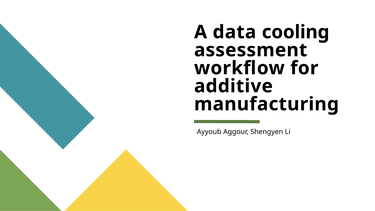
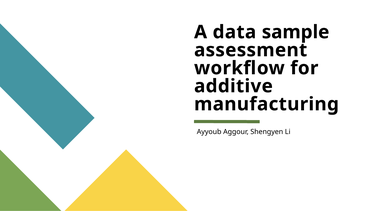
cooling: cooling -> sample
